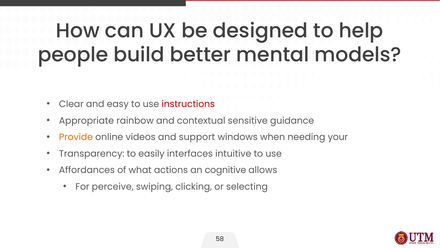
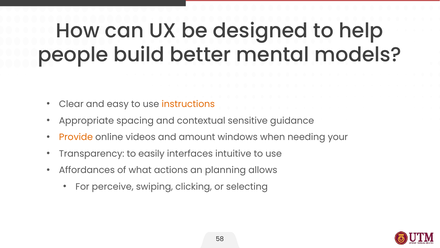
instructions colour: red -> orange
rainbow: rainbow -> spacing
support: support -> amount
cognitive: cognitive -> planning
